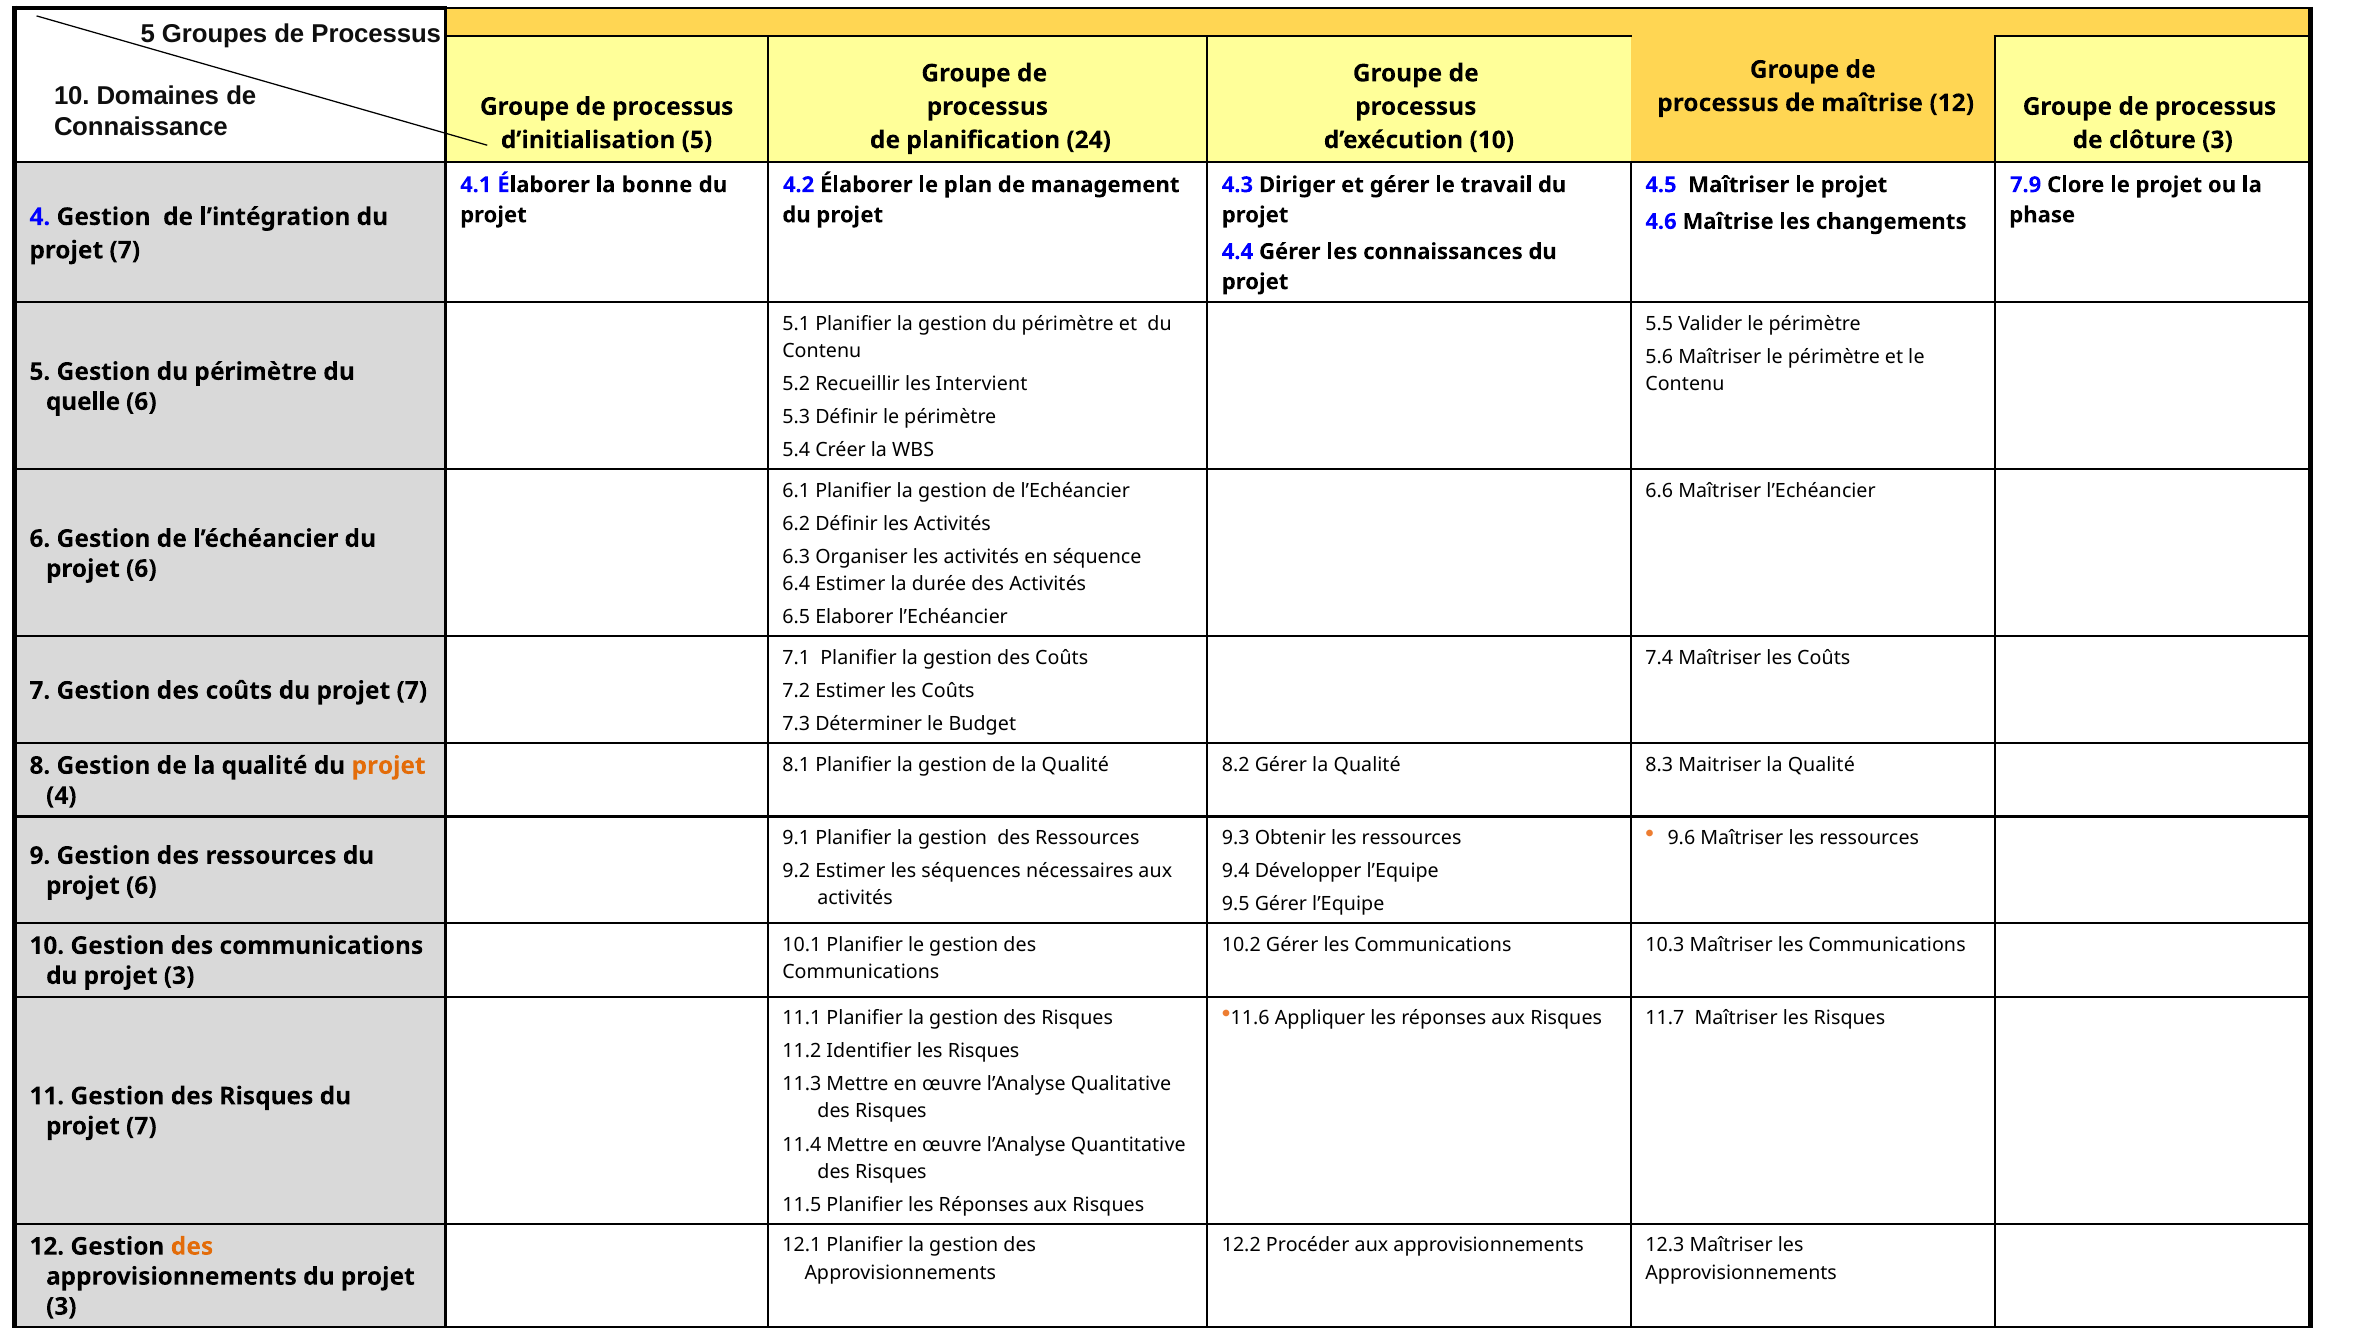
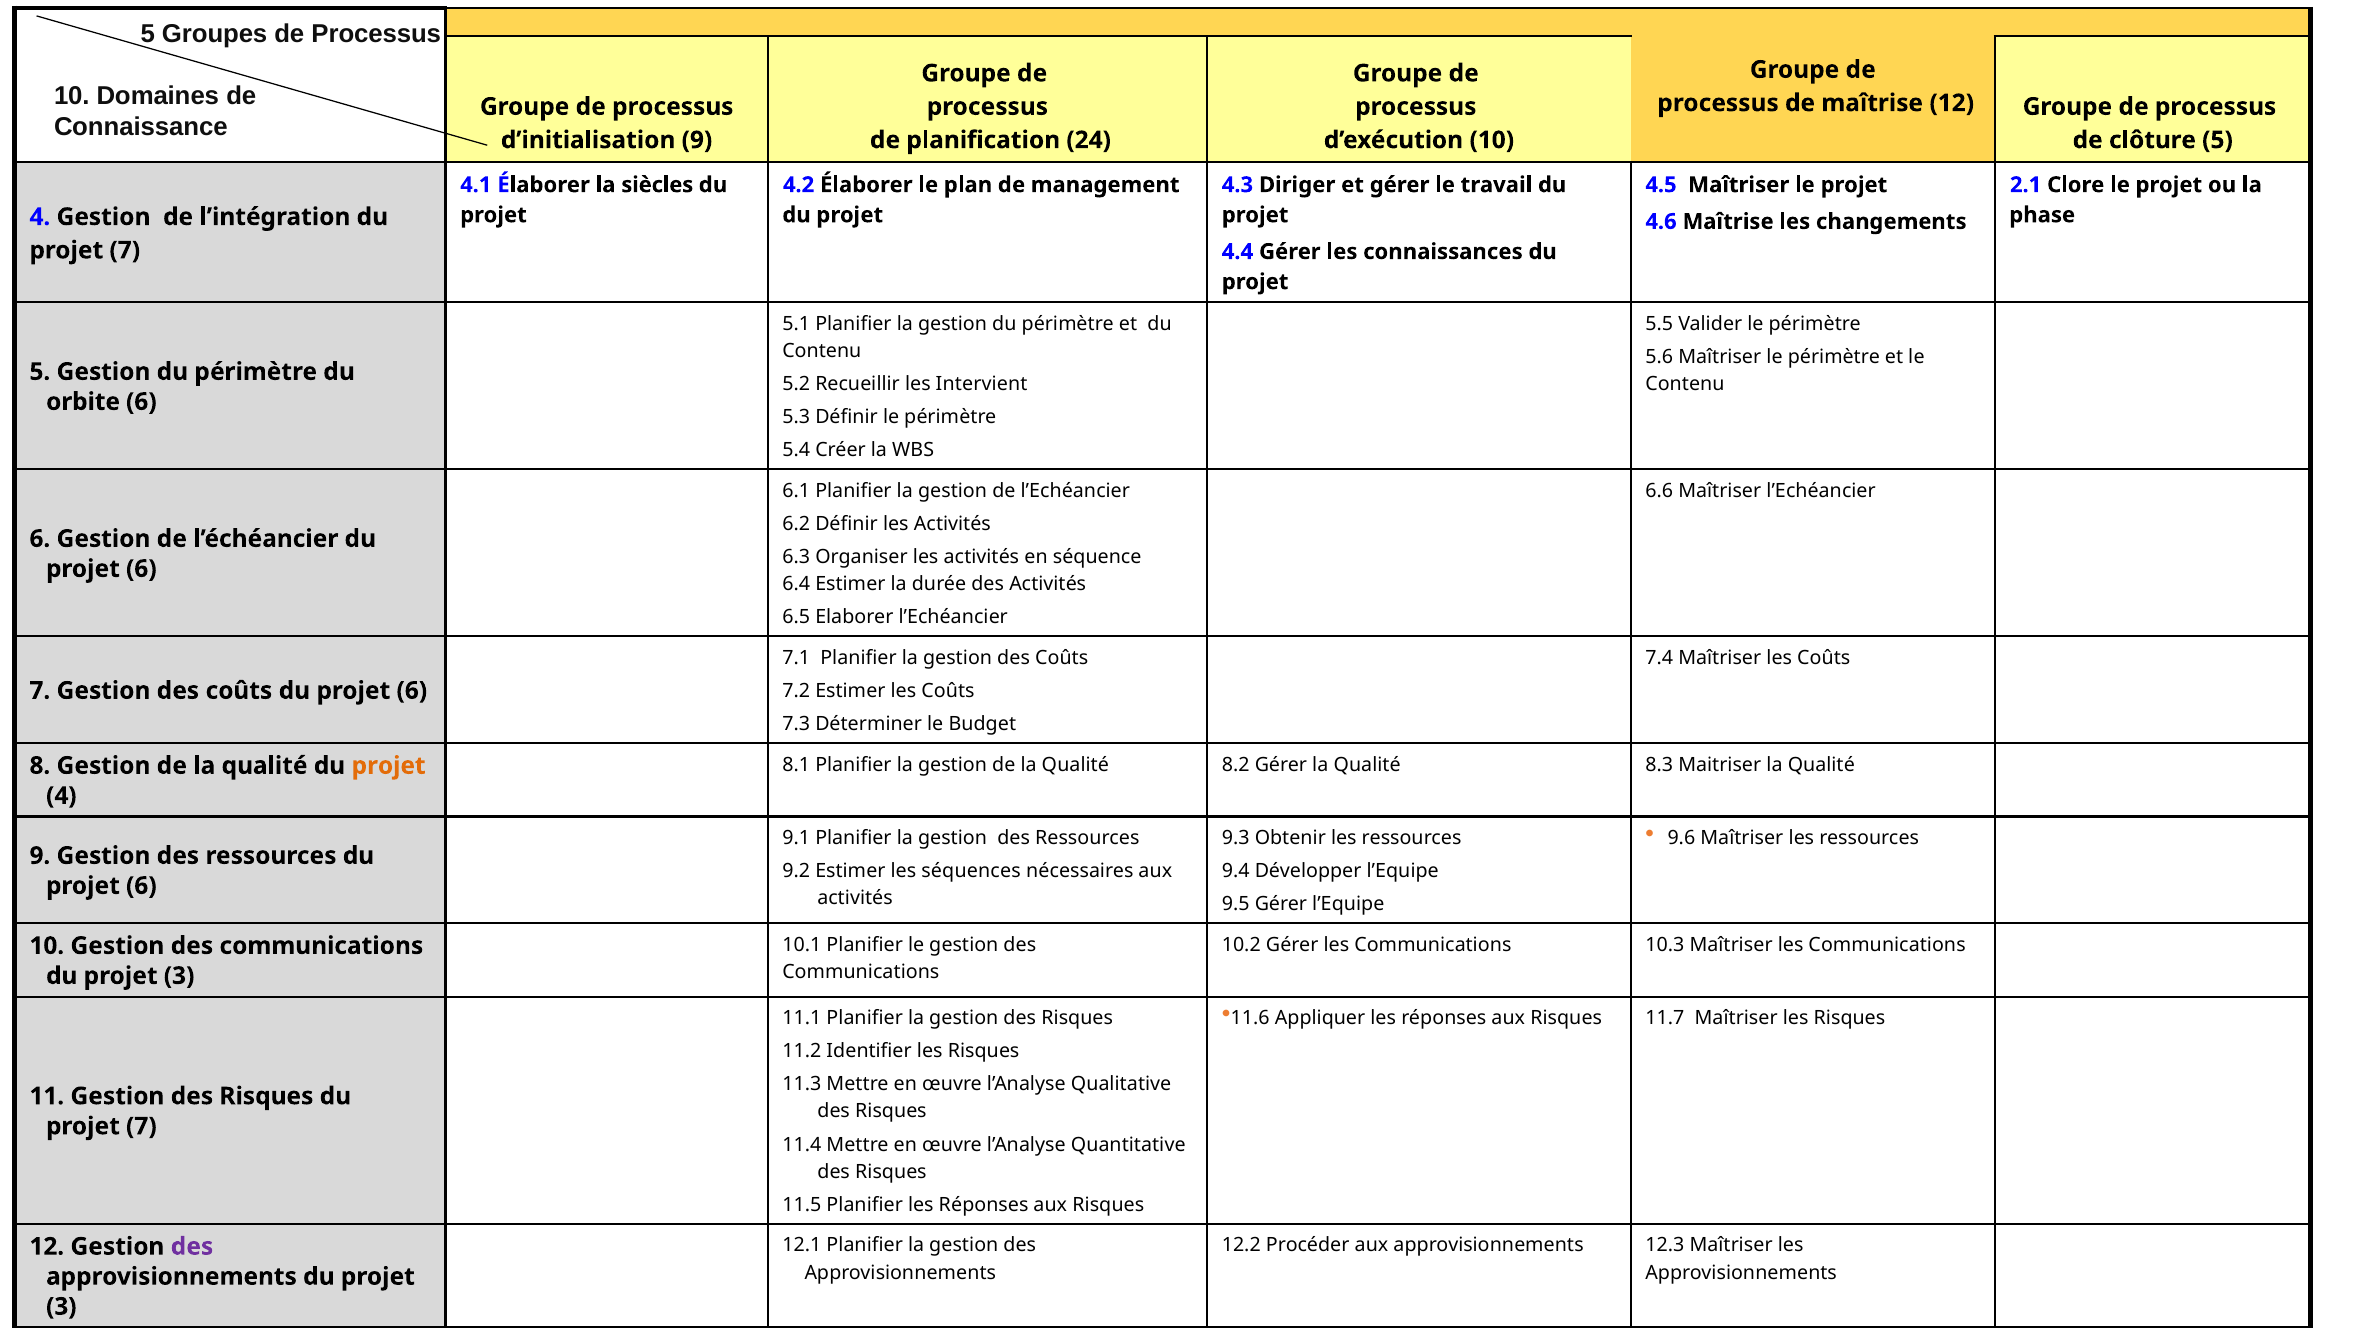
d’initialisation 5: 5 -> 9
clôture 3: 3 -> 5
bonne: bonne -> siècles
7.9: 7.9 -> 2.1
quelle: quelle -> orbite
coûts du projet 7: 7 -> 6
des at (192, 1246) colour: orange -> purple
